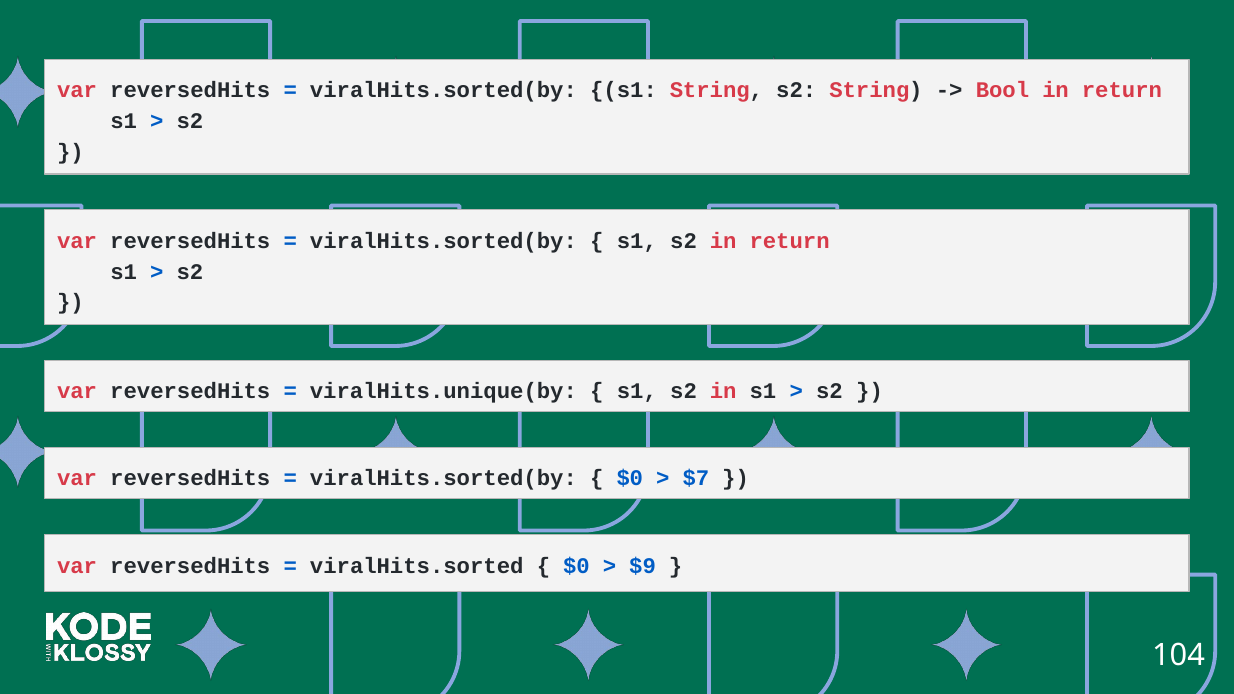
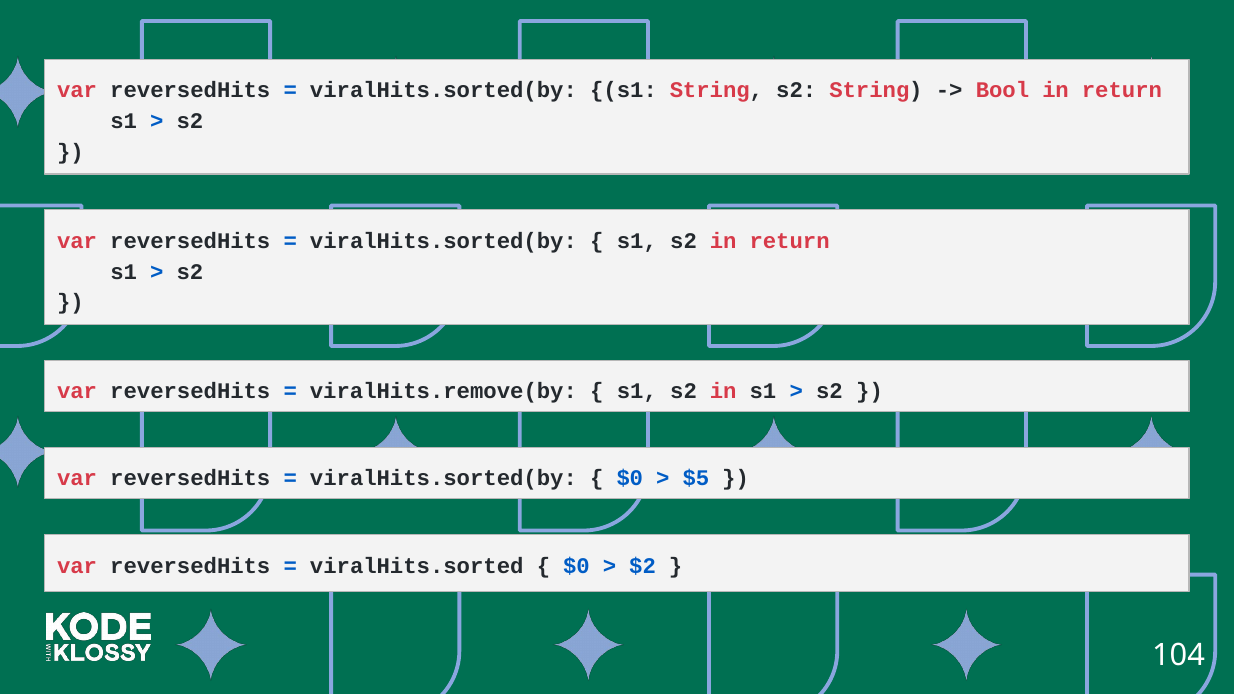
viralHits.unique(by: viralHits.unique(by -> viralHits.remove(by
$7: $7 -> $5
$9: $9 -> $2
